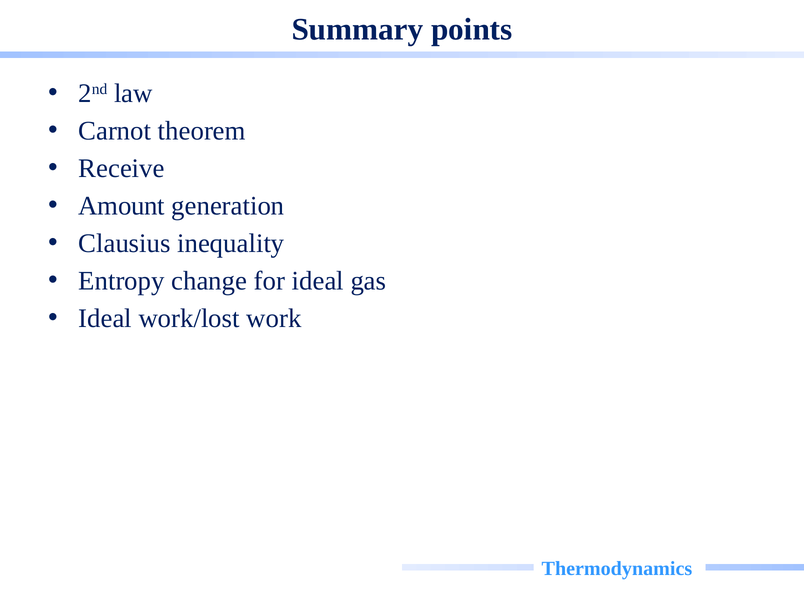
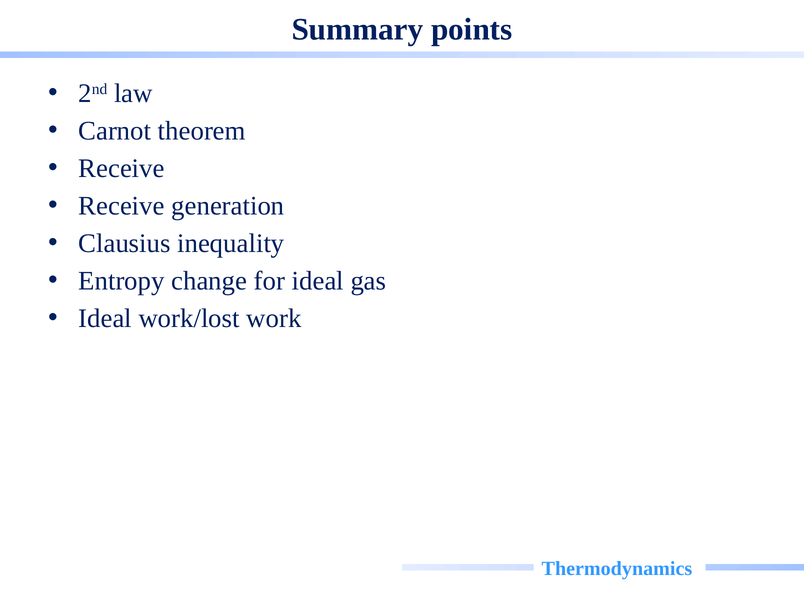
Amount at (122, 206): Amount -> Receive
